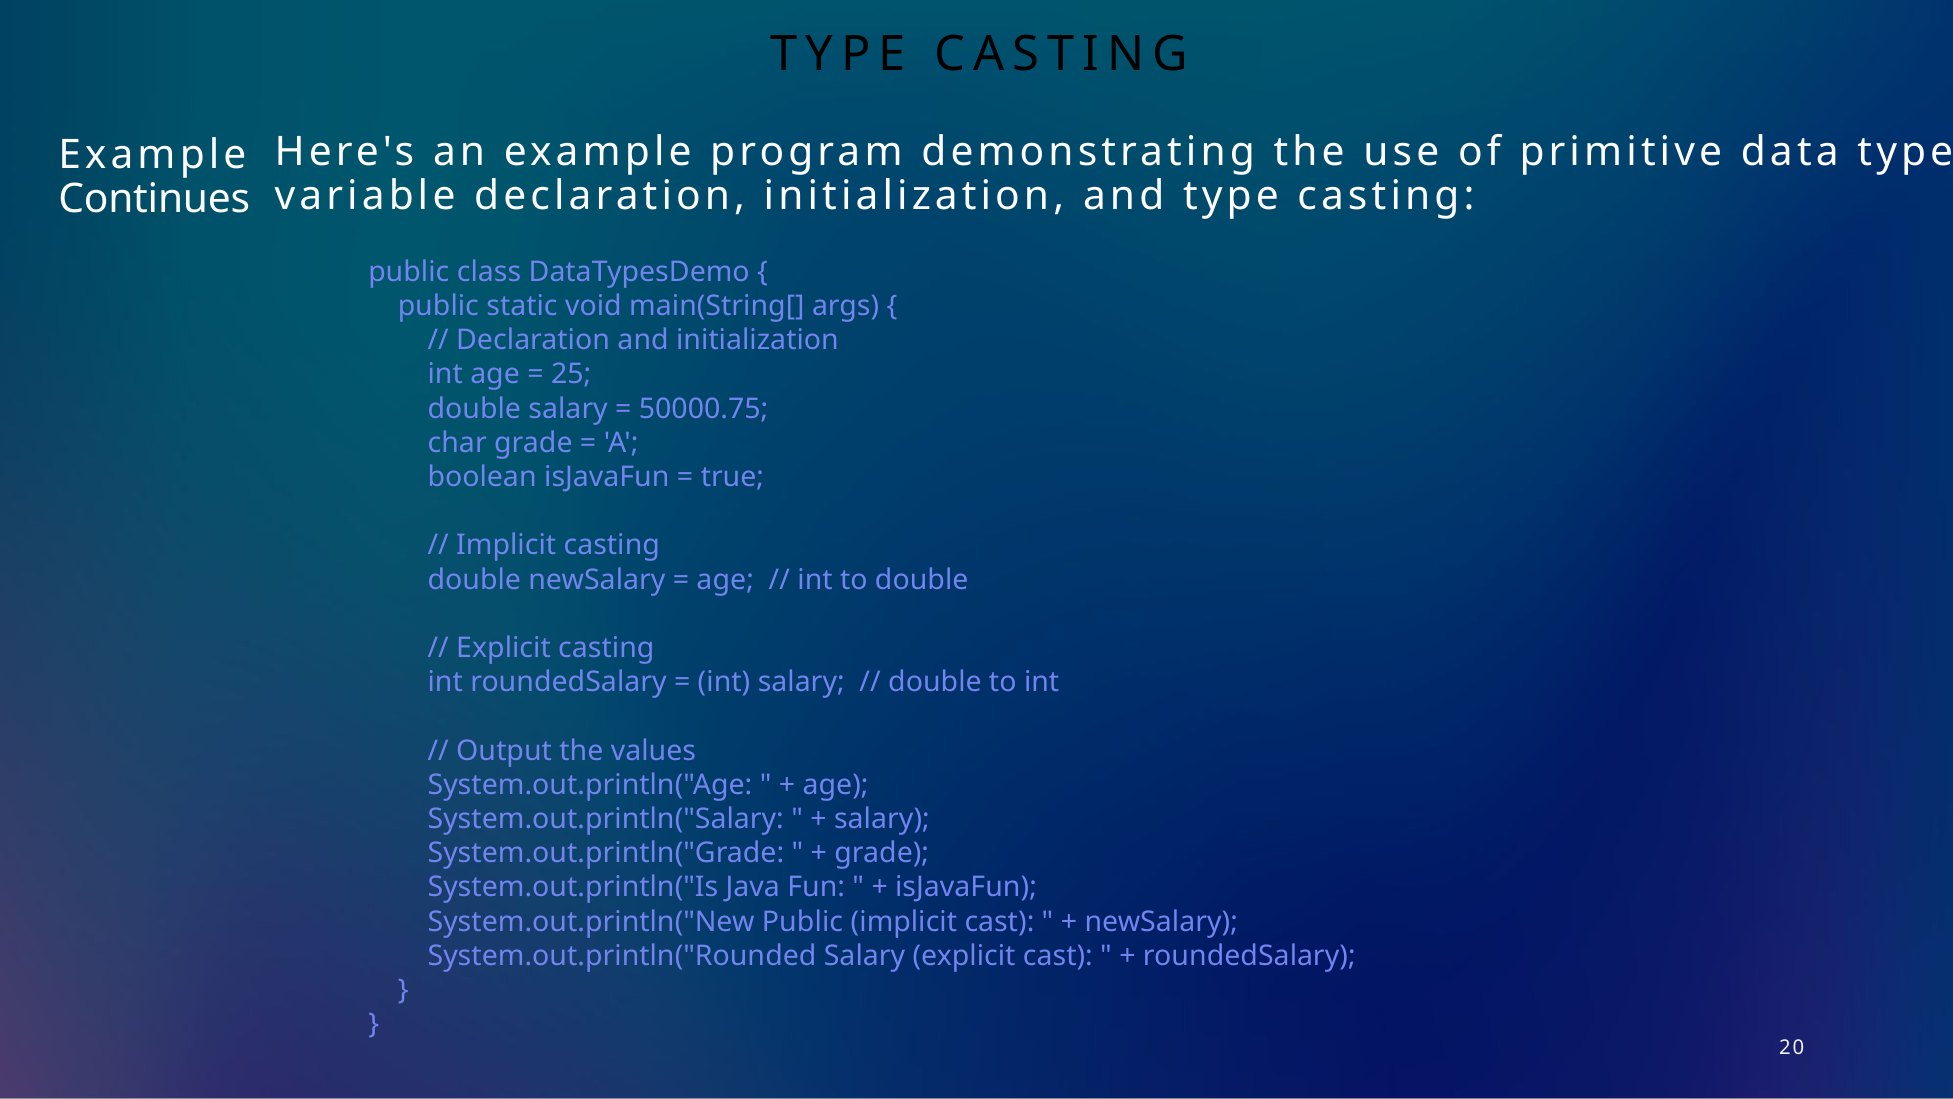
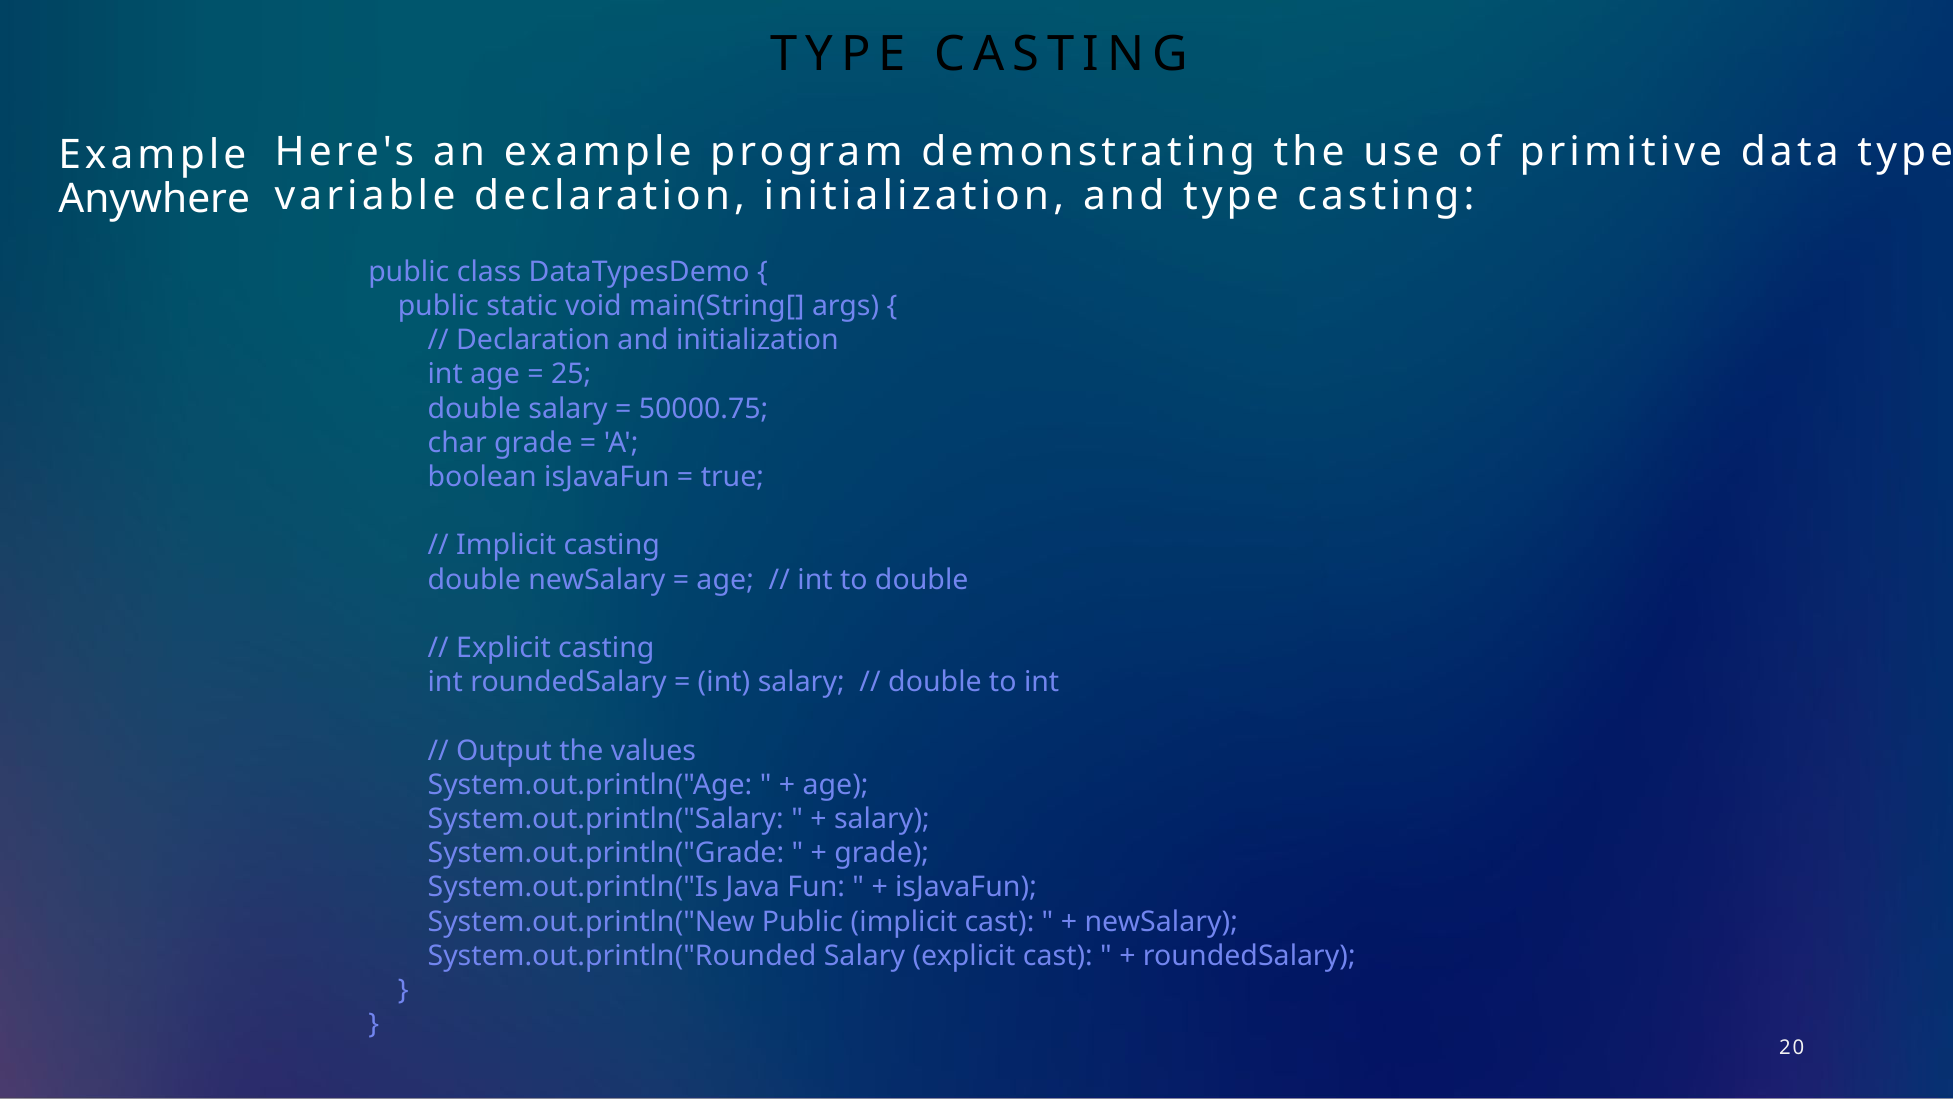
Continues: Continues -> Anywhere
